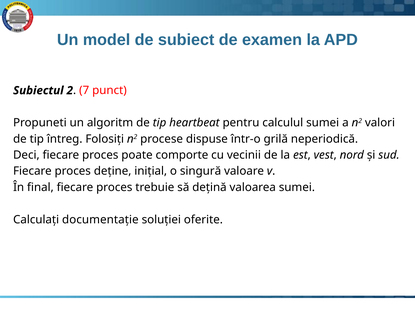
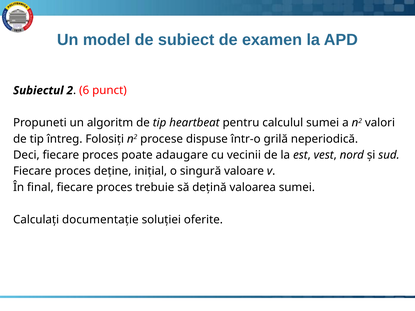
7: 7 -> 6
comporte: comporte -> adaugare
